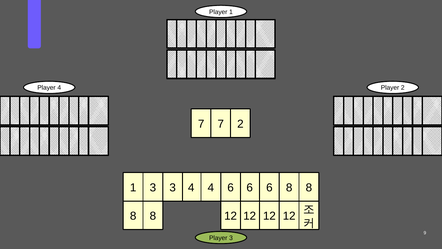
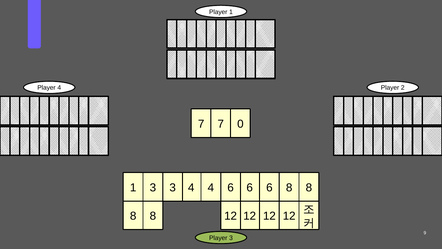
7 2: 2 -> 0
